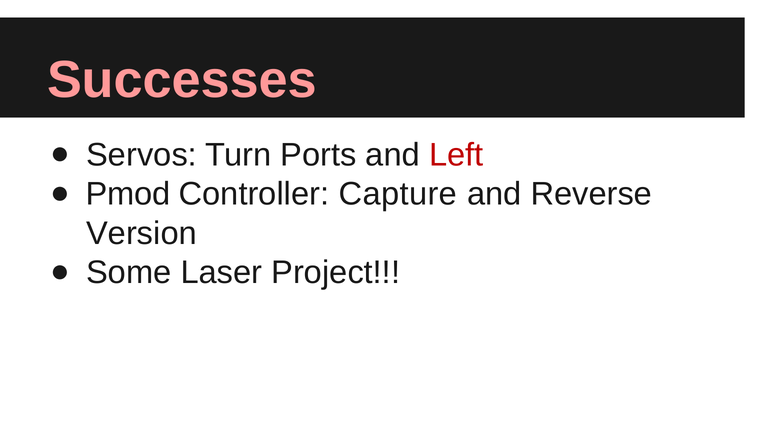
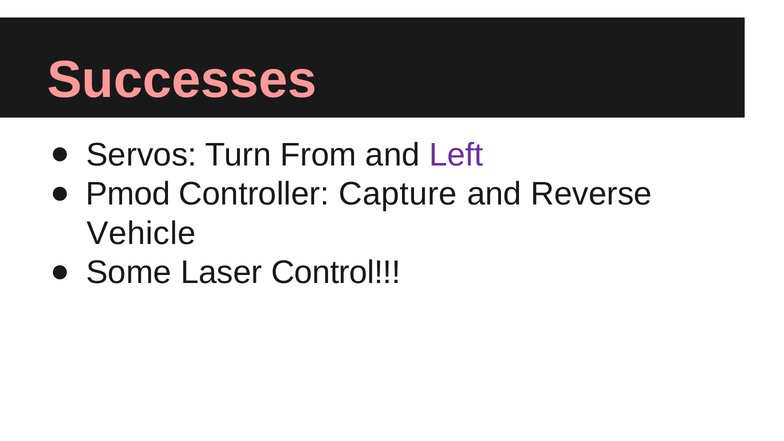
Ports: Ports -> From
Left colour: red -> purple
Version: Version -> Vehicle
Project: Project -> Control
